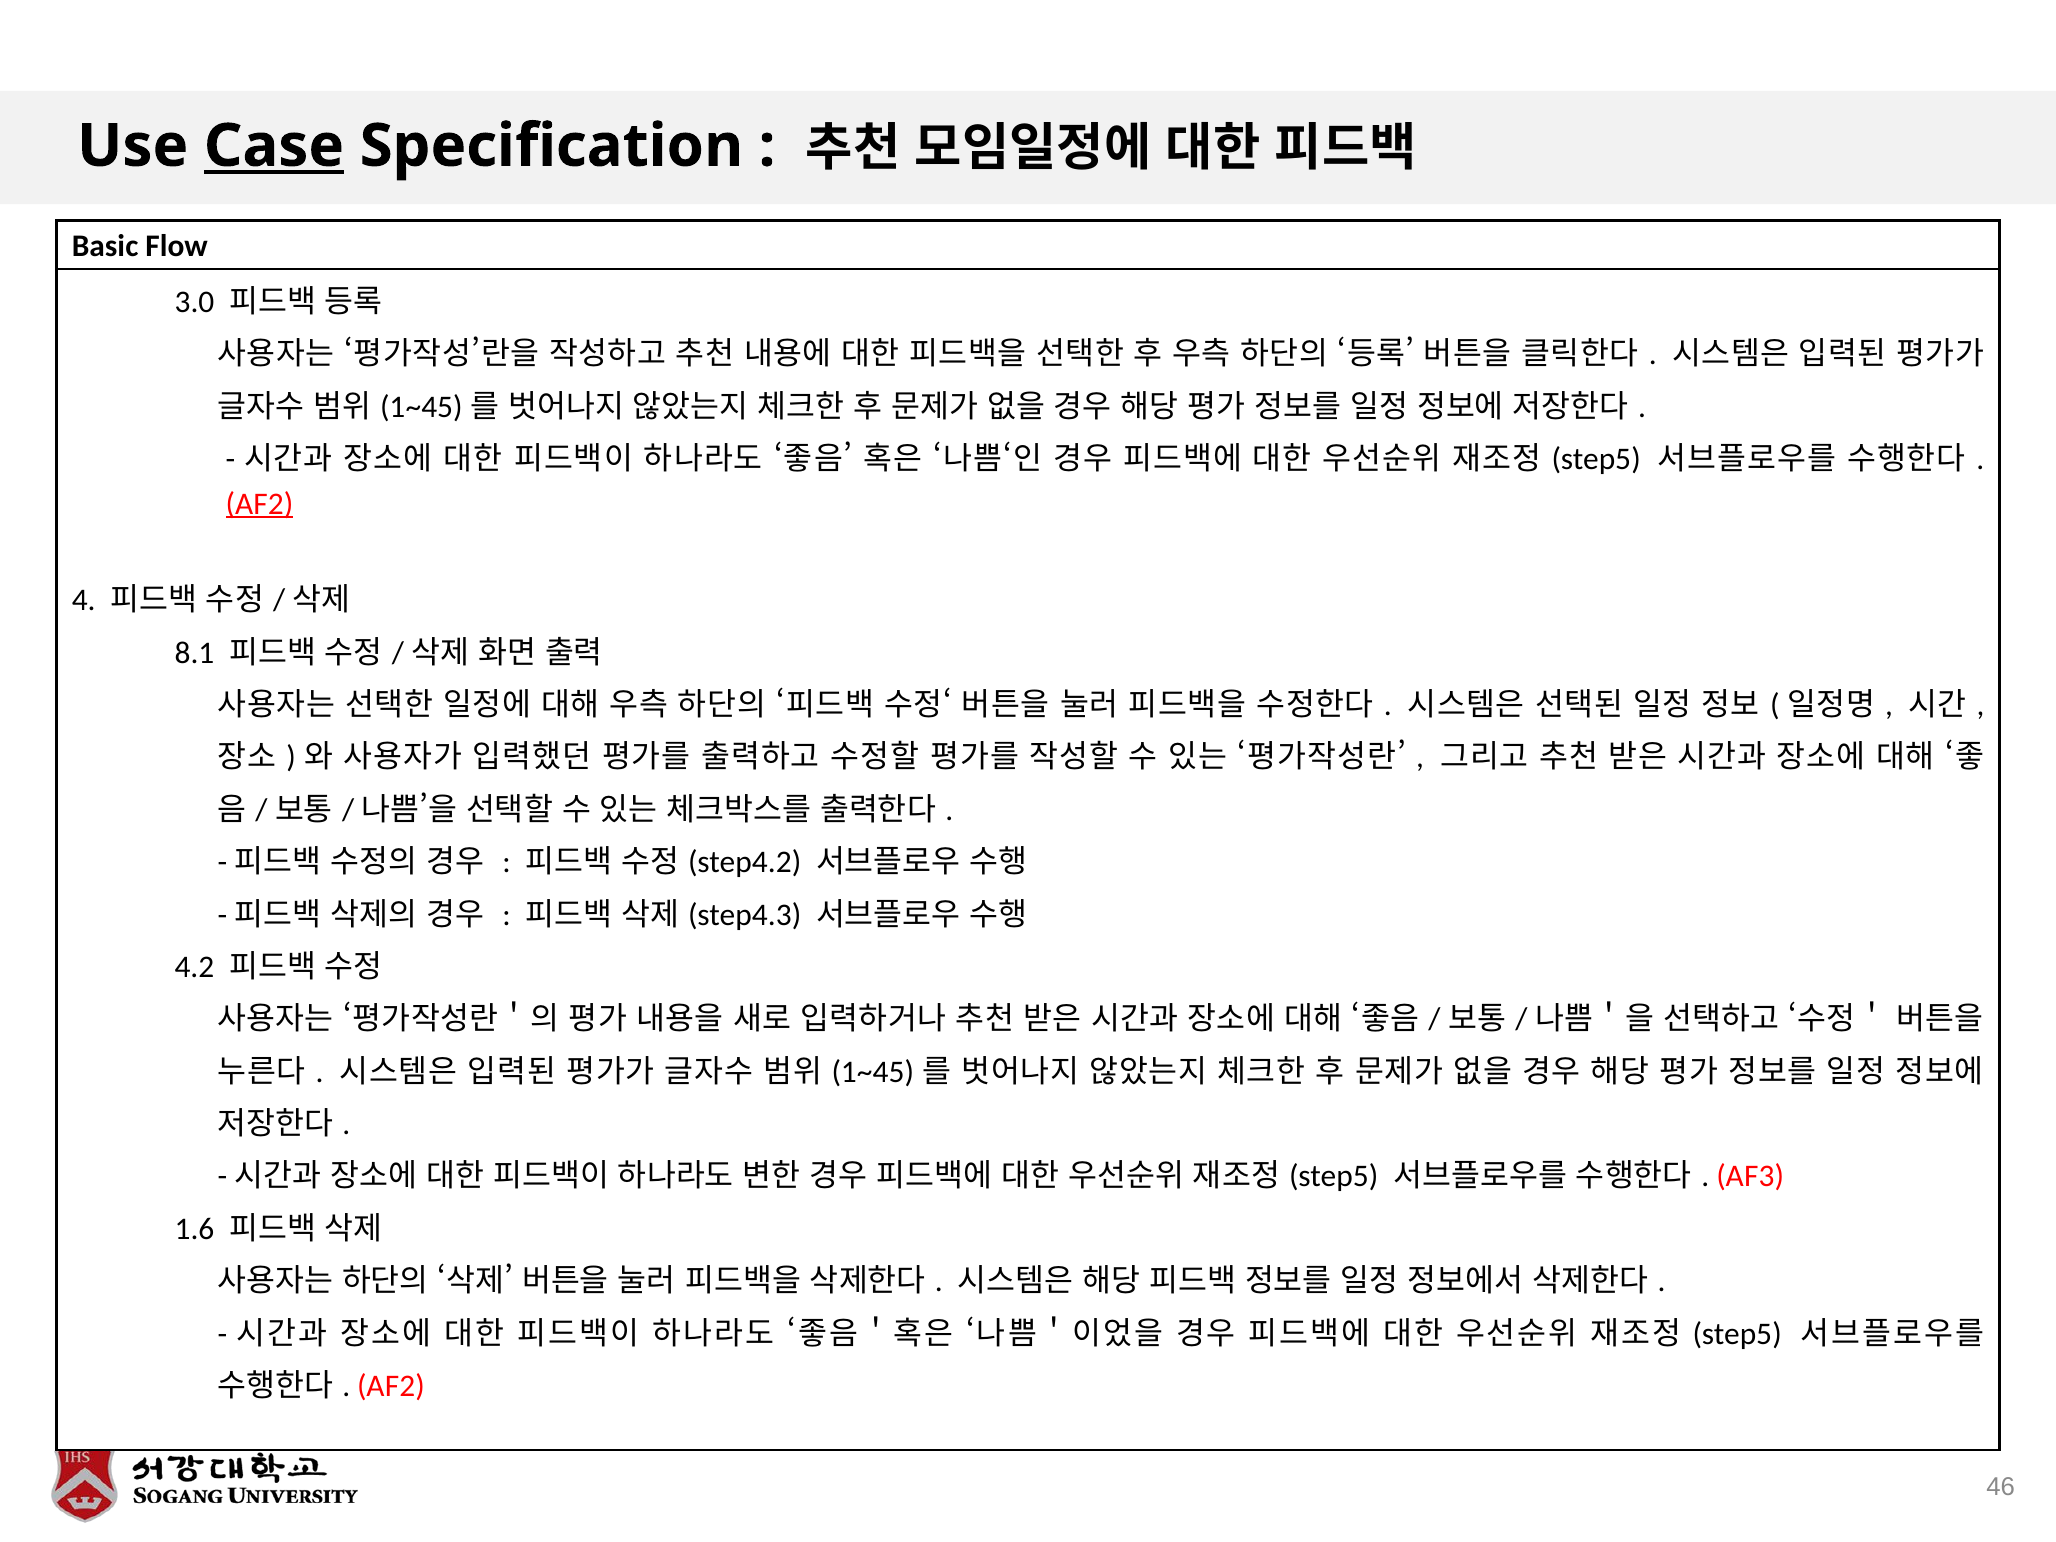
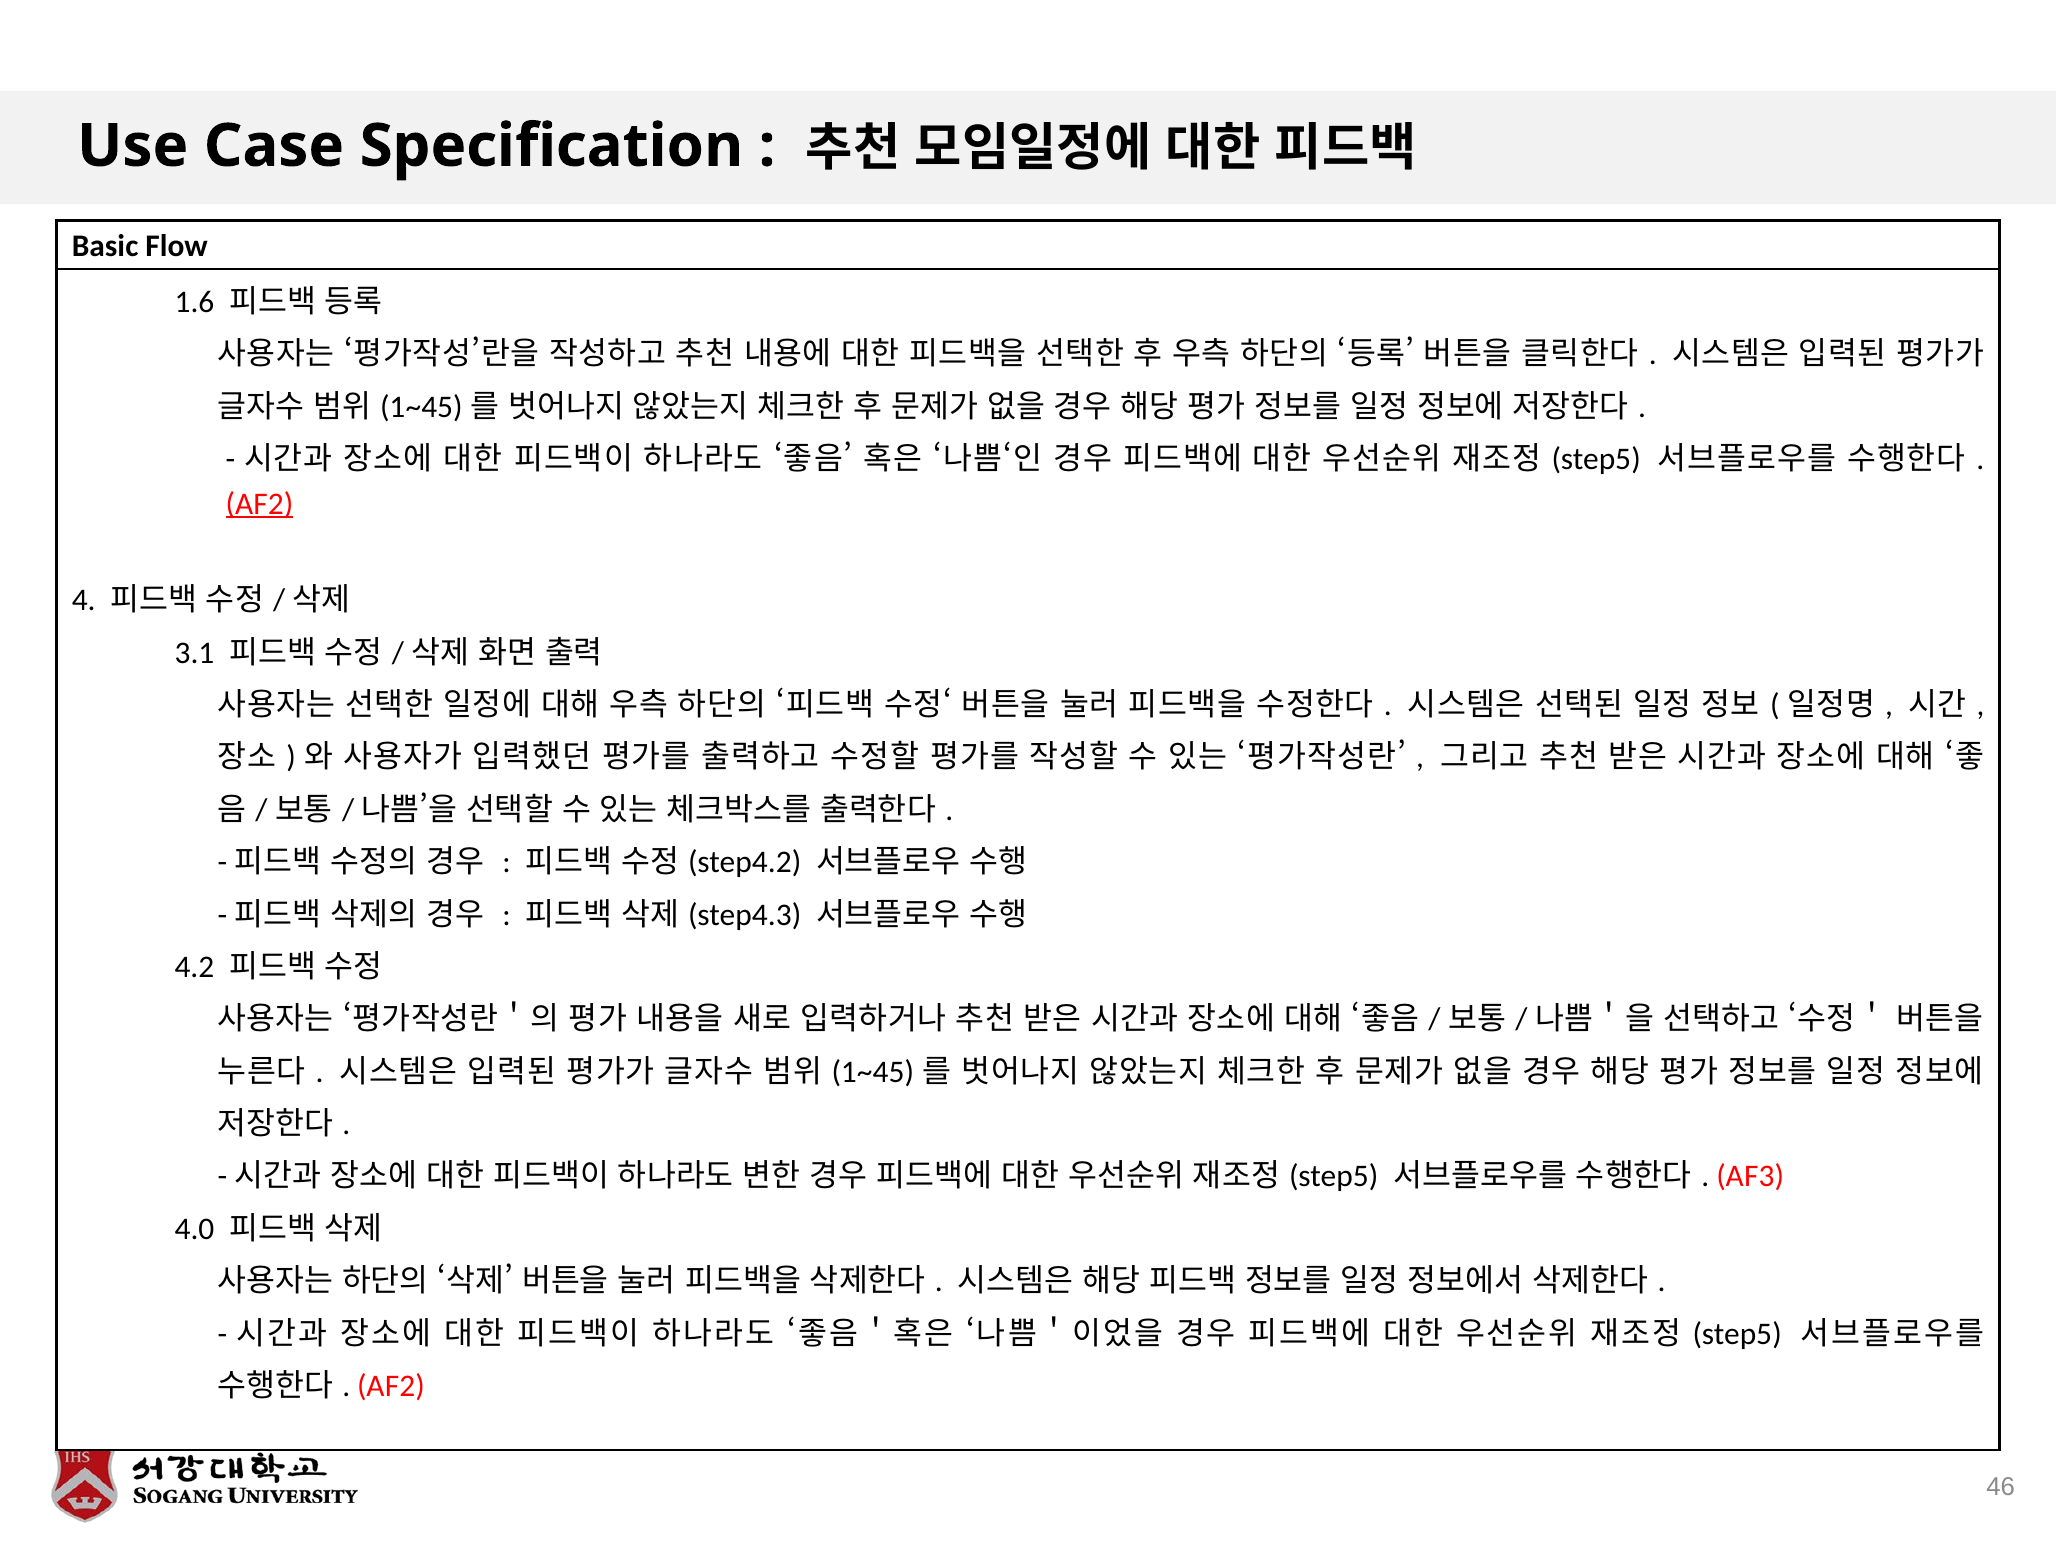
Case underline: present -> none
3.0: 3.0 -> 1.6
8.1: 8.1 -> 3.1
1.6: 1.6 -> 4.0
